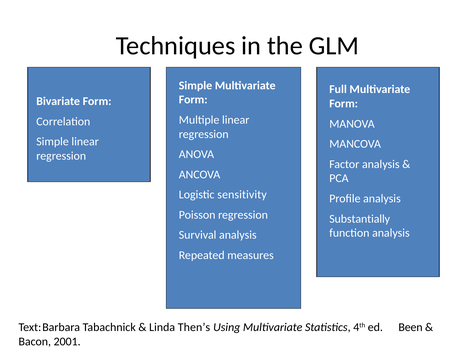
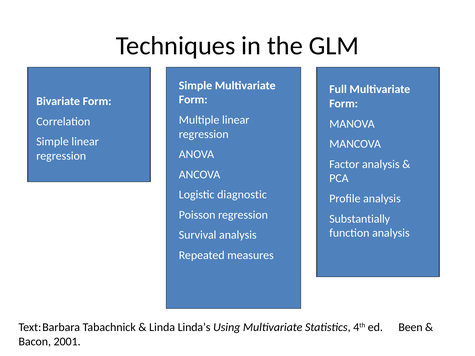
sensitivity: sensitivity -> diagnostic
Then’s: Then’s -> Linda’s
